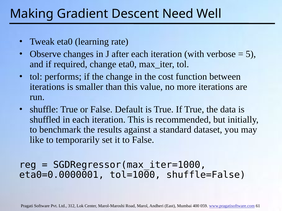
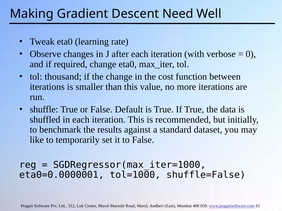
5: 5 -> 0
performs: performs -> thousand
